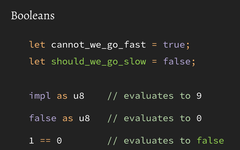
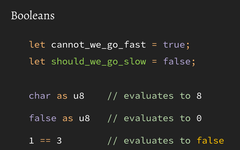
impl: impl -> char
9: 9 -> 8
0 at (59, 140): 0 -> 3
false at (210, 140) colour: light green -> yellow
